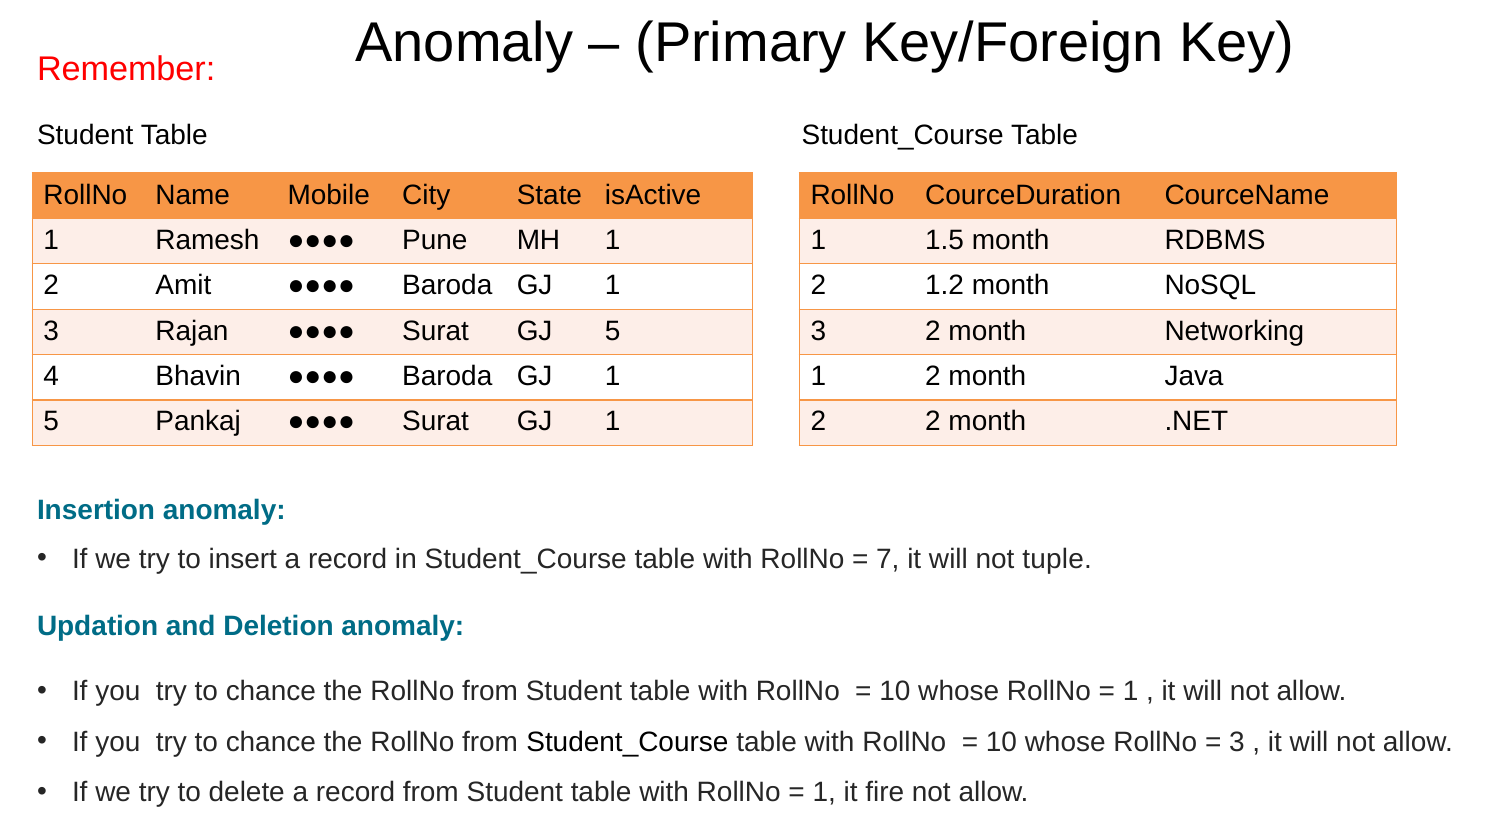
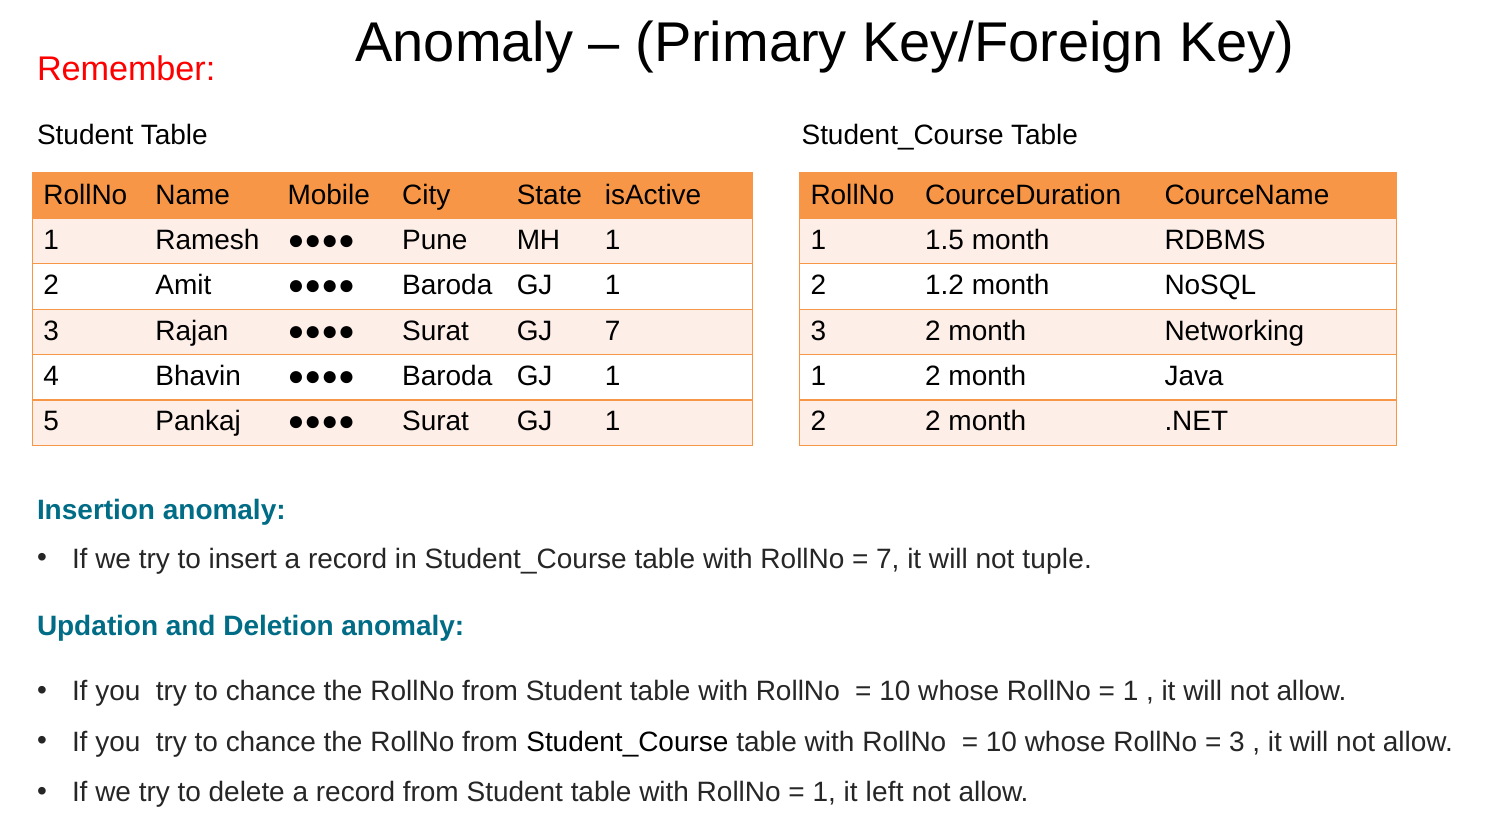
GJ 5: 5 -> 7
fire: fire -> left
